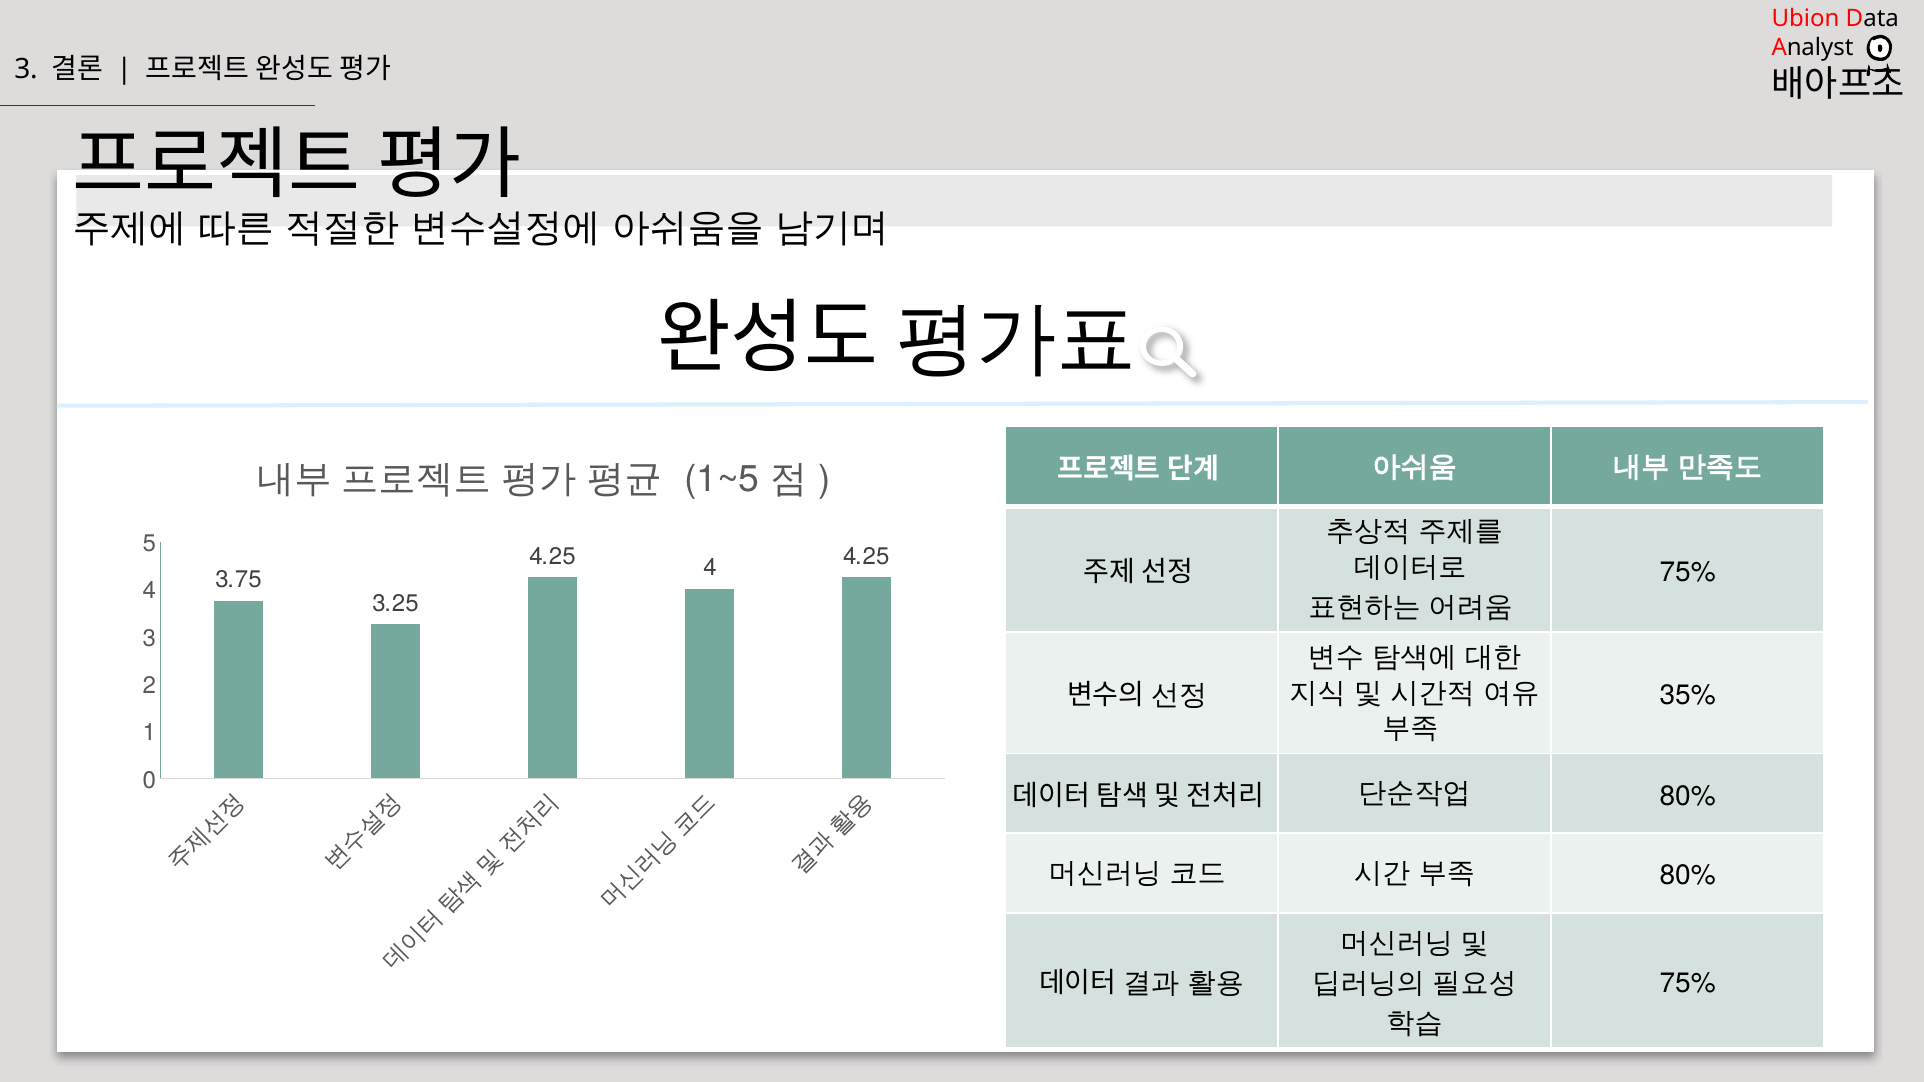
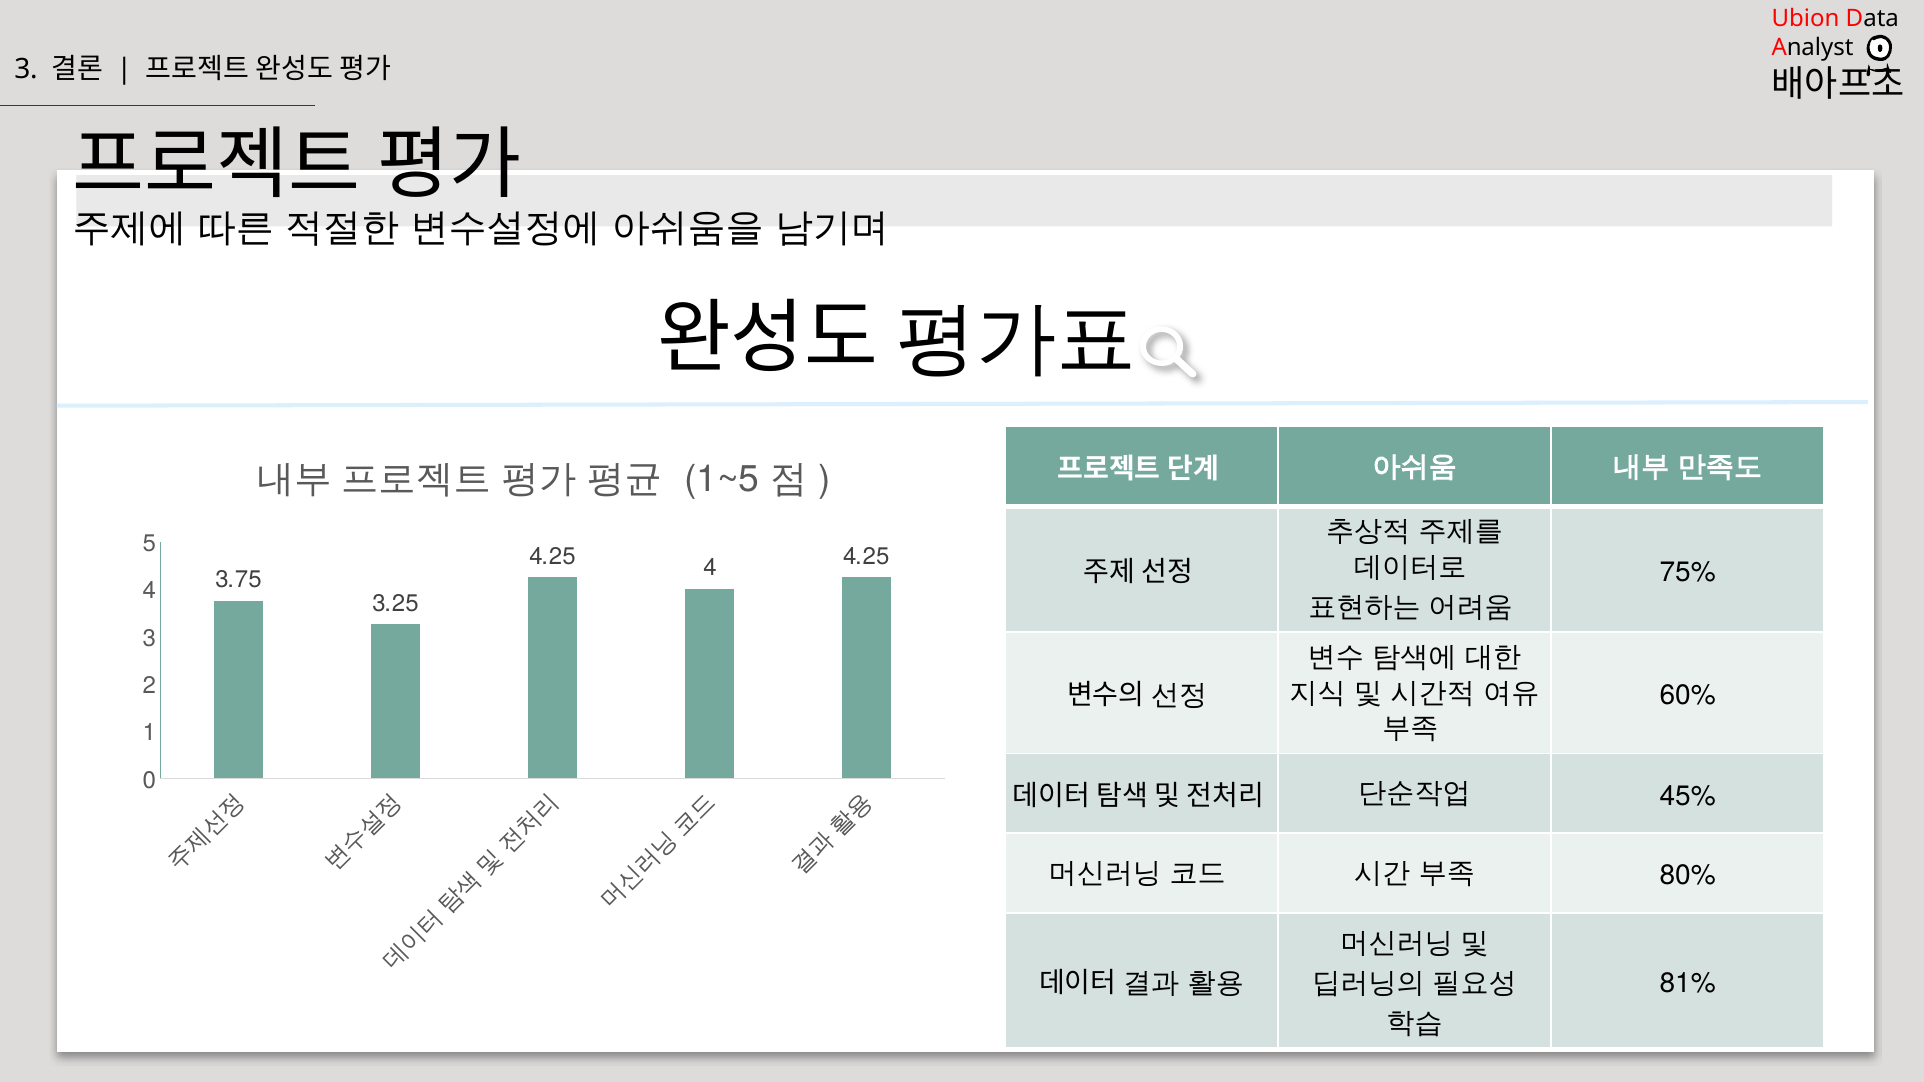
35%: 35% -> 60%
80% at (1688, 796): 80% -> 45%
75% at (1688, 983): 75% -> 81%
